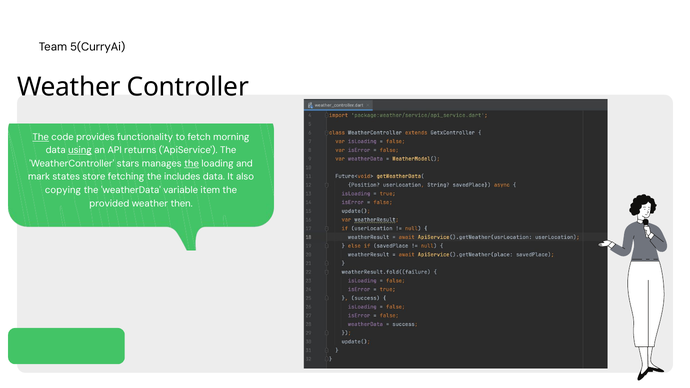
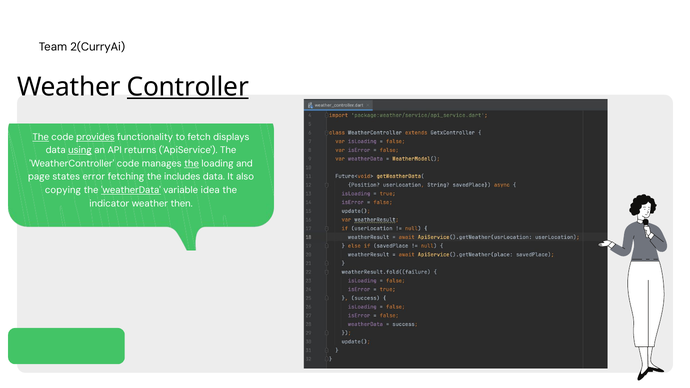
5(CurryAi: 5(CurryAi -> 2(CurryAi
Controller underline: none -> present
provides underline: none -> present
morning: morning -> displays
WeatherController stars: stars -> code
mark: mark -> page
store: store -> error
weatherData underline: none -> present
item: item -> idea
provided: provided -> indicator
